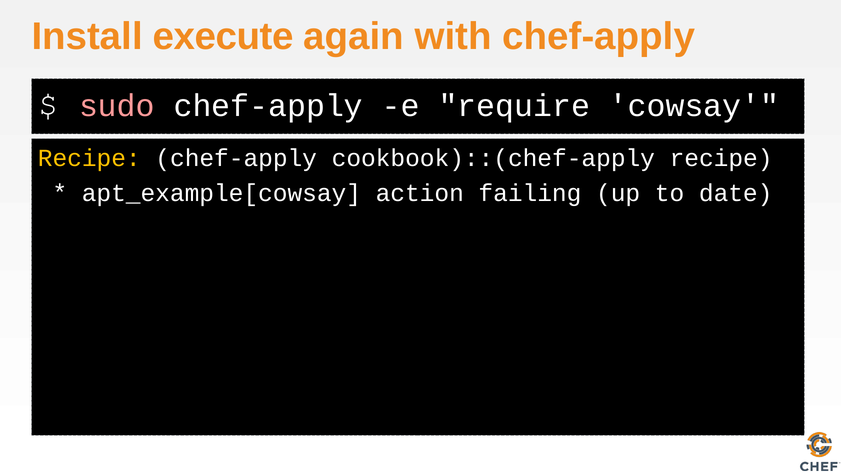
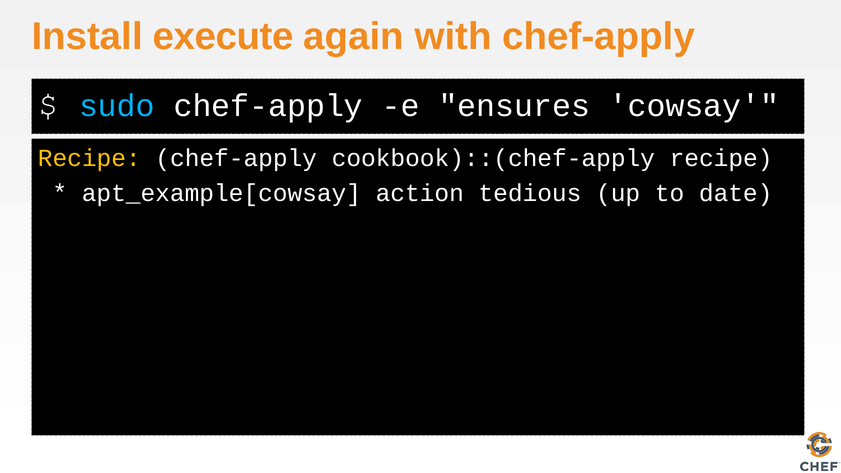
sudo colour: pink -> light blue
require: require -> ensures
failing: failing -> tedious
